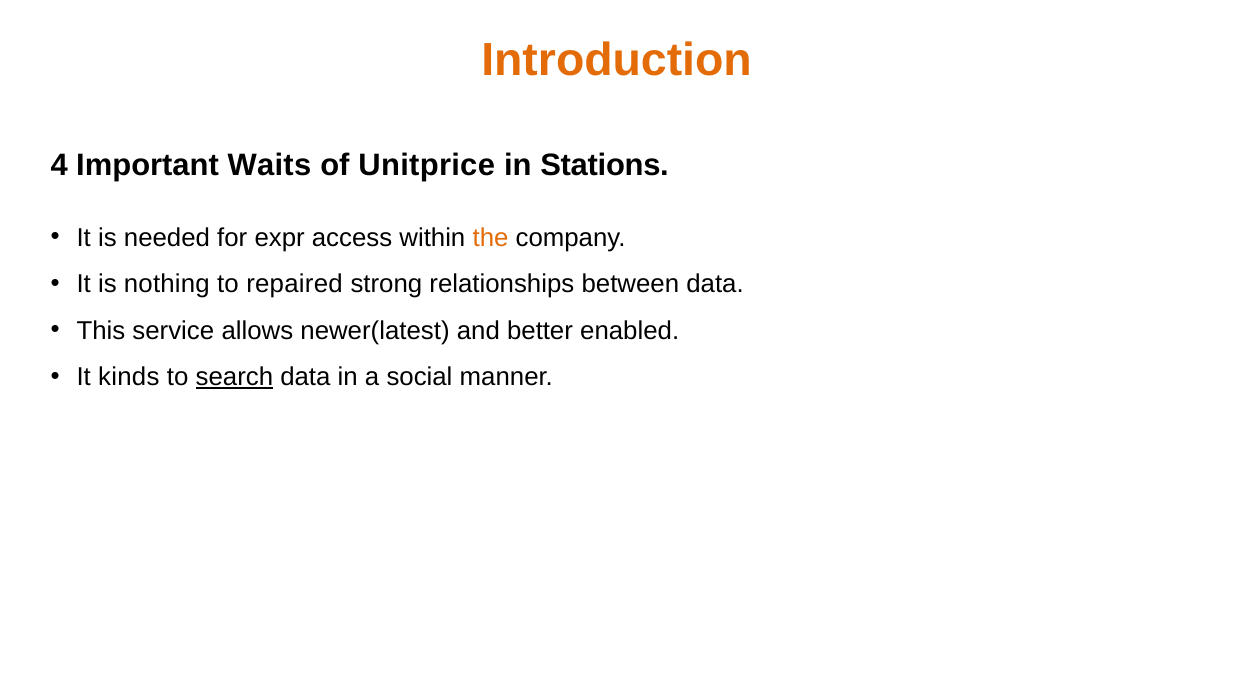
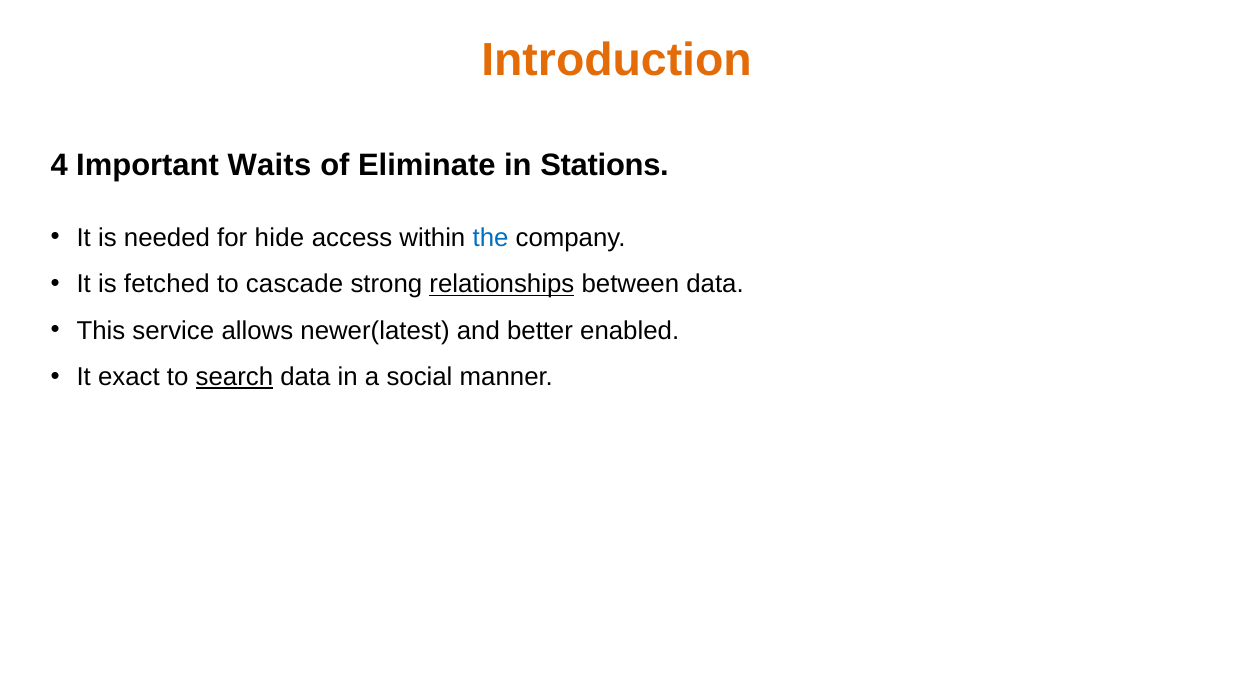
Unitprice: Unitprice -> Eliminate
expr: expr -> hide
the colour: orange -> blue
nothing: nothing -> fetched
repaired: repaired -> cascade
relationships underline: none -> present
kinds: kinds -> exact
